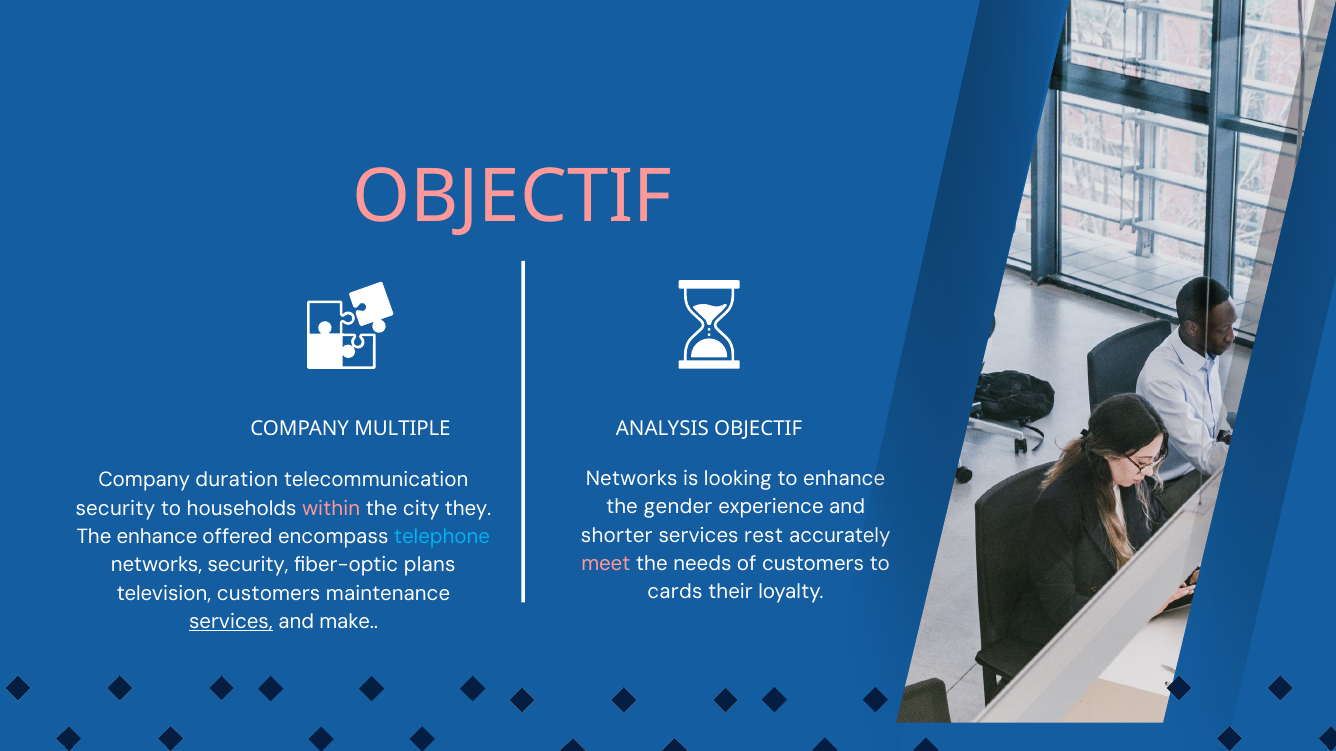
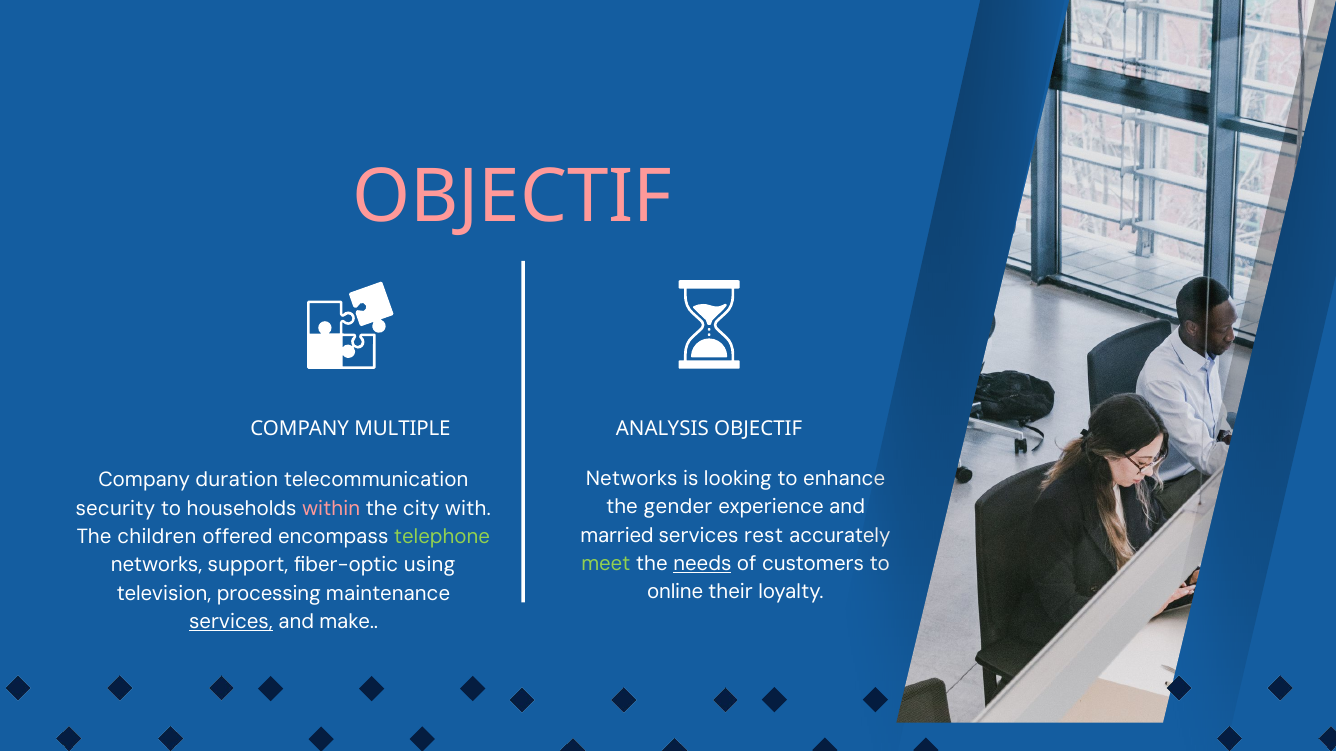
they: they -> with
shorter: shorter -> married
The enhance: enhance -> children
telephone colour: light blue -> light green
meet colour: pink -> light green
needs underline: none -> present
networks security: security -> support
plans: plans -> using
cards: cards -> online
television customers: customers -> processing
